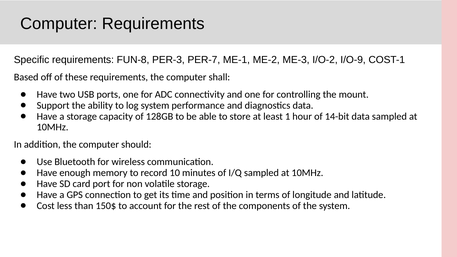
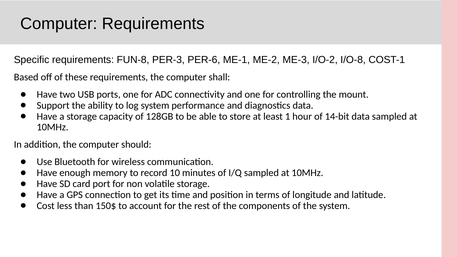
PER-7: PER-7 -> PER-6
I/O-9: I/O-9 -> I/O-8
